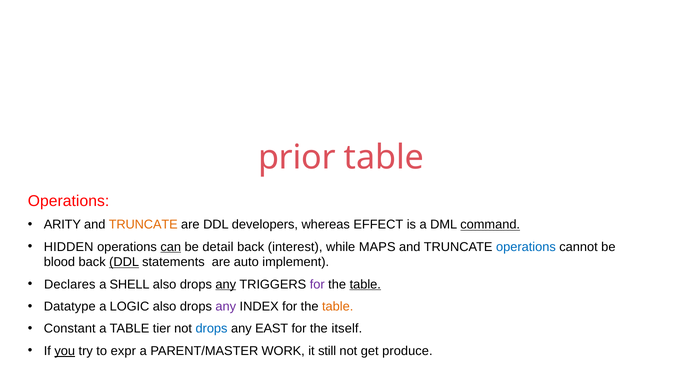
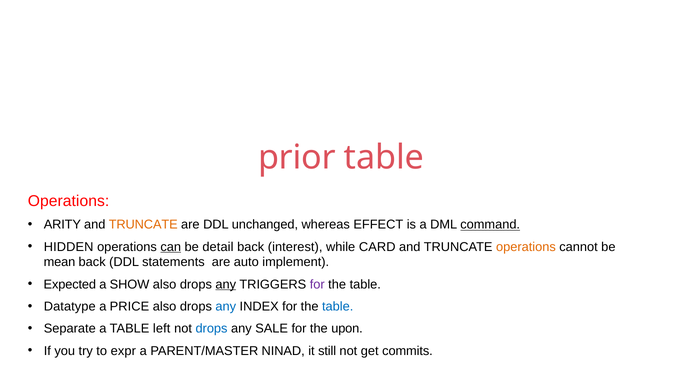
developers: developers -> unchanged
MAPS: MAPS -> CARD
operations at (526, 247) colour: blue -> orange
blood: blood -> mean
DDL at (124, 262) underline: present -> none
Declares: Declares -> Expected
SHELL: SHELL -> SHOW
table at (365, 284) underline: present -> none
LOGIC: LOGIC -> PRICE
any at (226, 307) colour: purple -> blue
table at (338, 307) colour: orange -> blue
Constant: Constant -> Separate
tier: tier -> left
EAST: EAST -> SALE
itself: itself -> upon
you underline: present -> none
WORK: WORK -> NINAD
produce: produce -> commits
